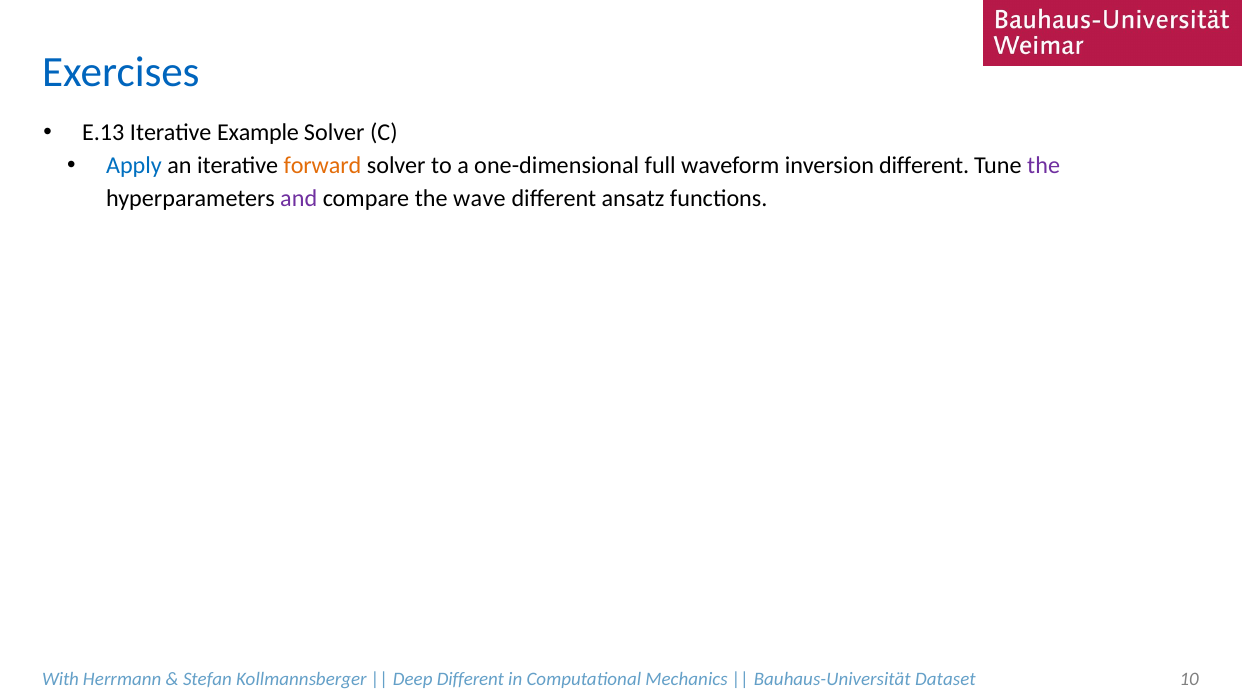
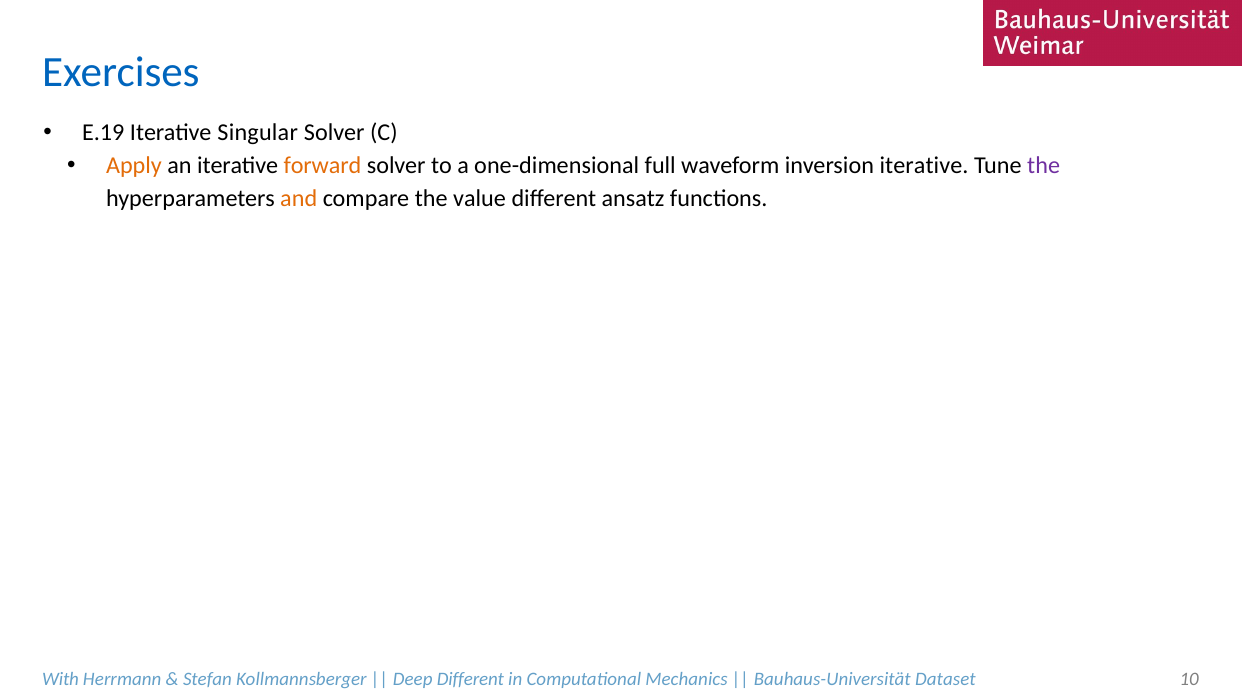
E.13: E.13 -> E.19
Example: Example -> Singular
Apply colour: blue -> orange
inversion different: different -> iterative
and colour: purple -> orange
wave: wave -> value
